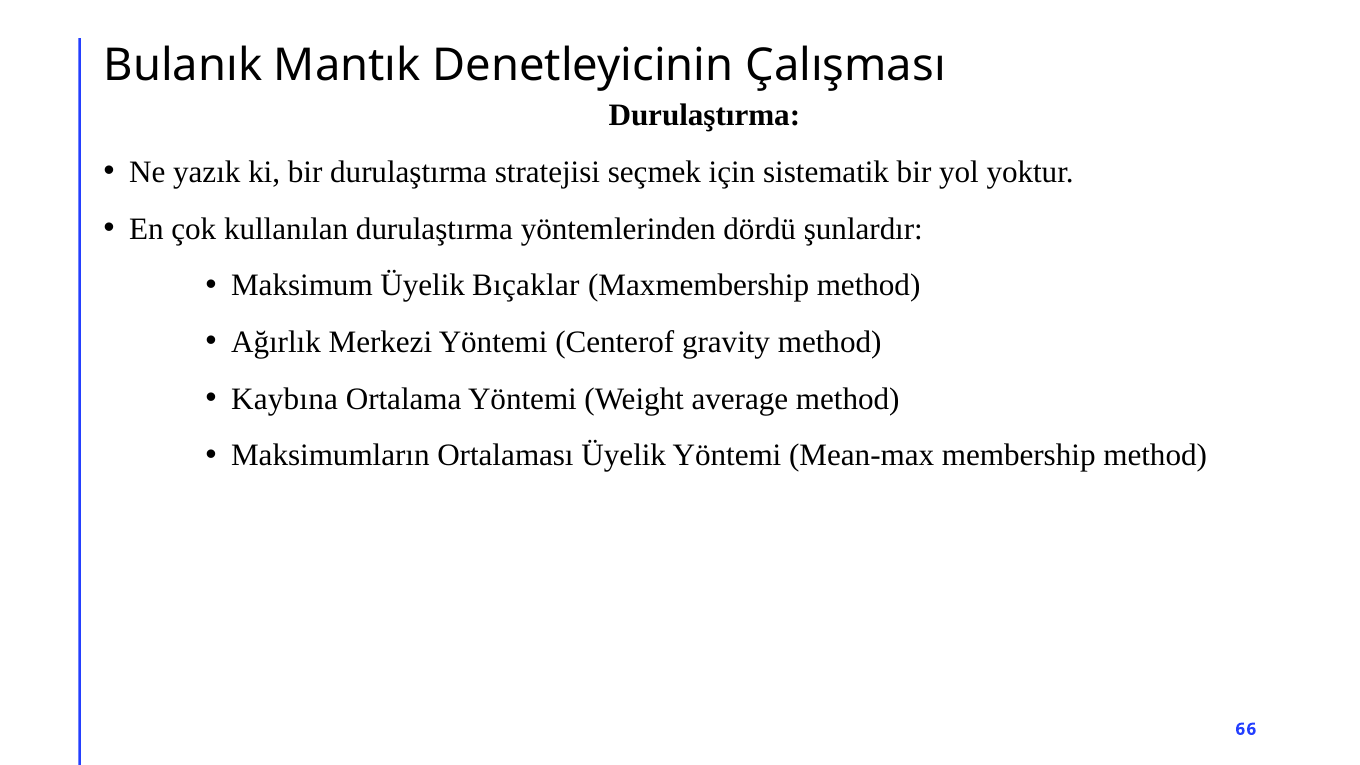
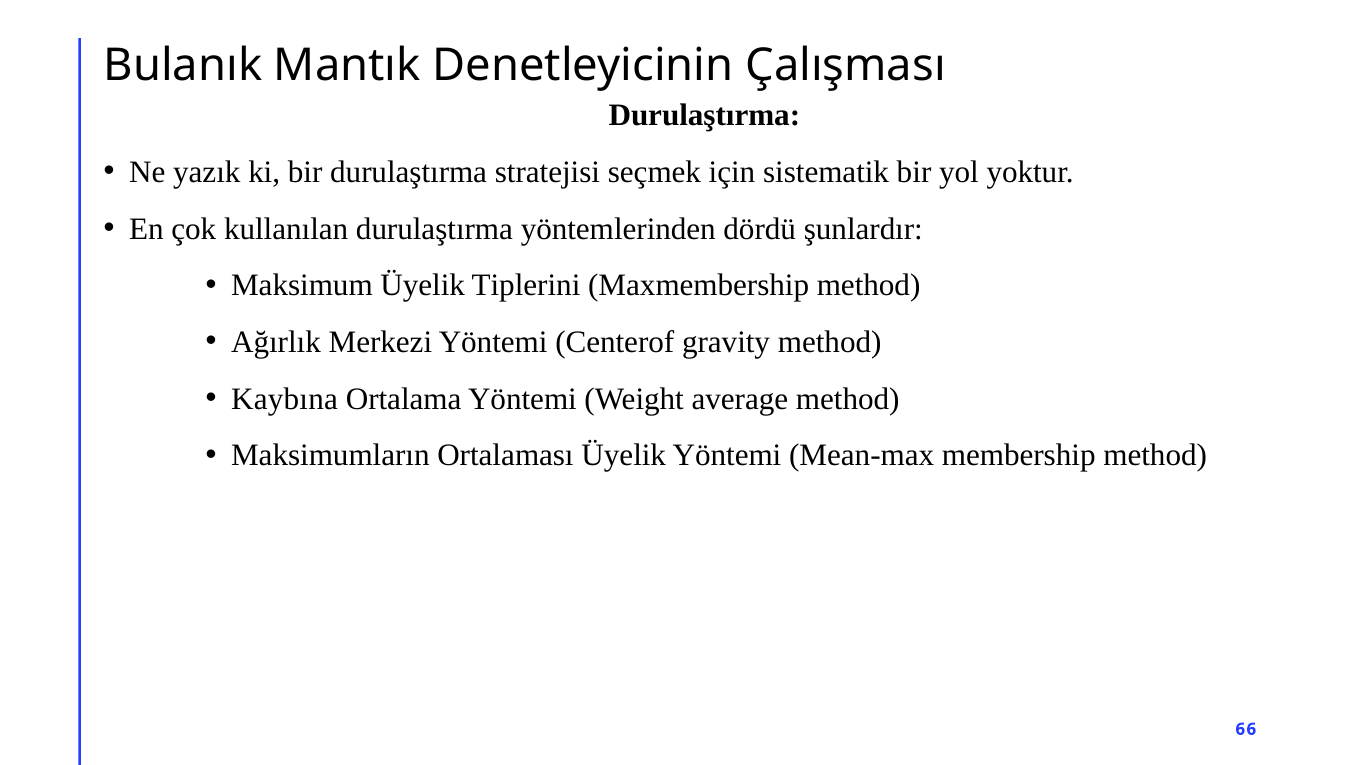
Bıçaklar: Bıçaklar -> Tiplerini
